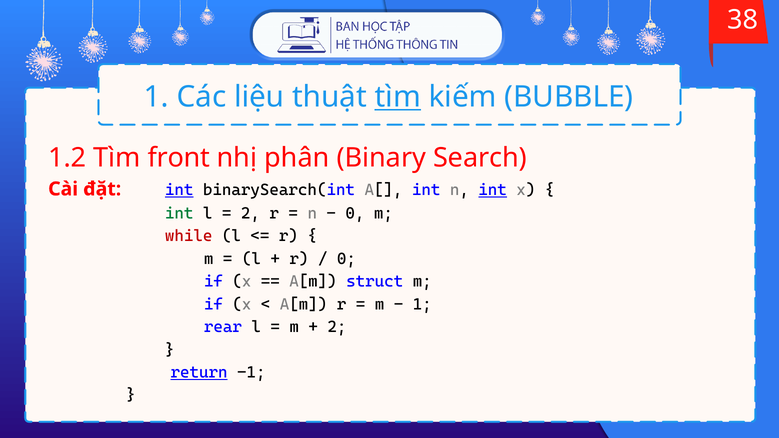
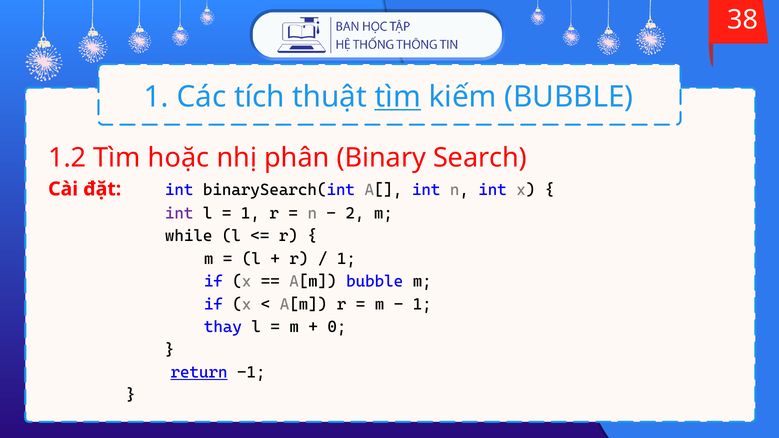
liệu: liệu -> tích
front: front -> hoặc
int at (179, 190) underline: present -> none
int at (493, 190) underline: present -> none
int at (179, 214) colour: green -> purple
2 at (250, 214): 2 -> 1
0 at (355, 214): 0 -> 2
while colour: red -> black
0 at (346, 259): 0 -> 1
A[m struct: struct -> bubble
rear: rear -> thay
2 at (337, 327): 2 -> 0
